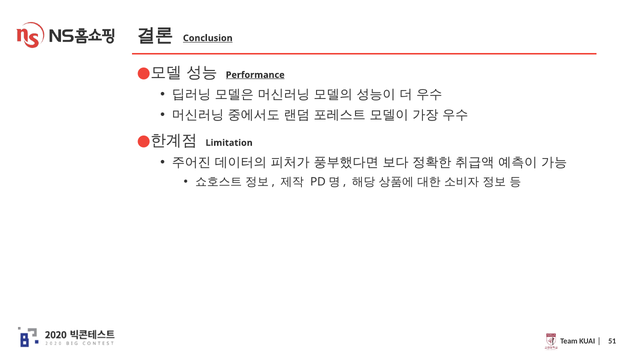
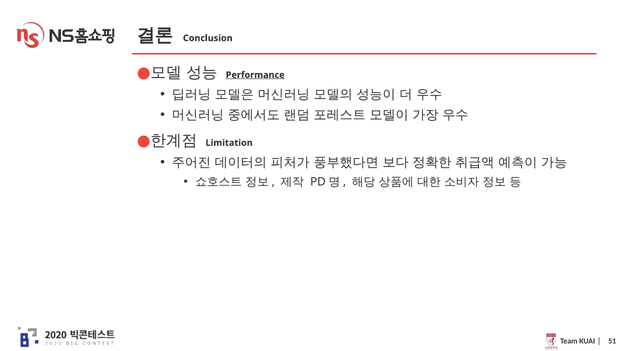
Conclusion underline: present -> none
